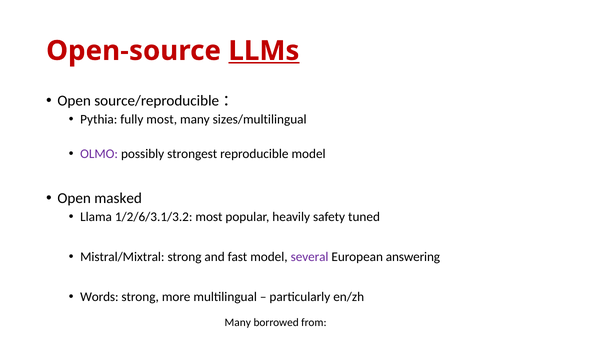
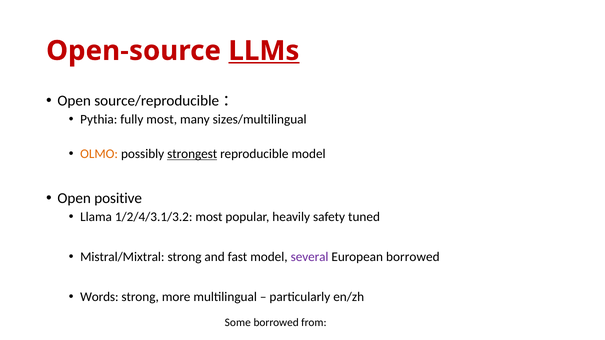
OLMO colour: purple -> orange
strongest underline: none -> present
masked: masked -> positive
1/2/6/3.1/3.2: 1/2/6/3.1/3.2 -> 1/2/4/3.1/3.2
European answering: answering -> borrowed
Many at (238, 323): Many -> Some
